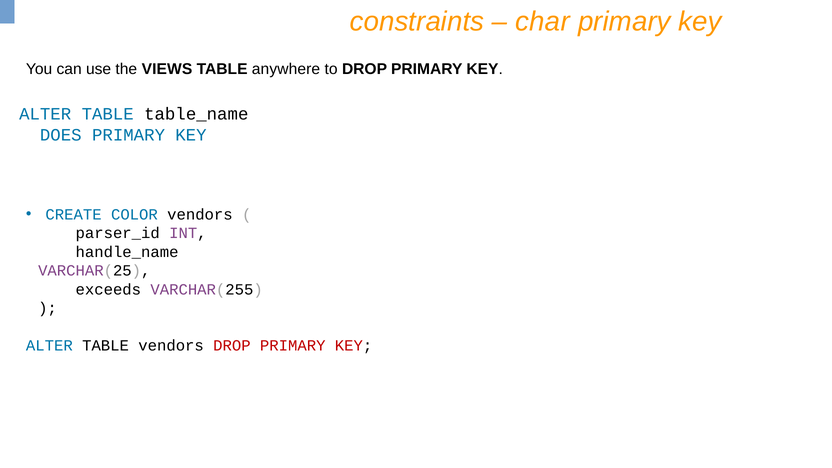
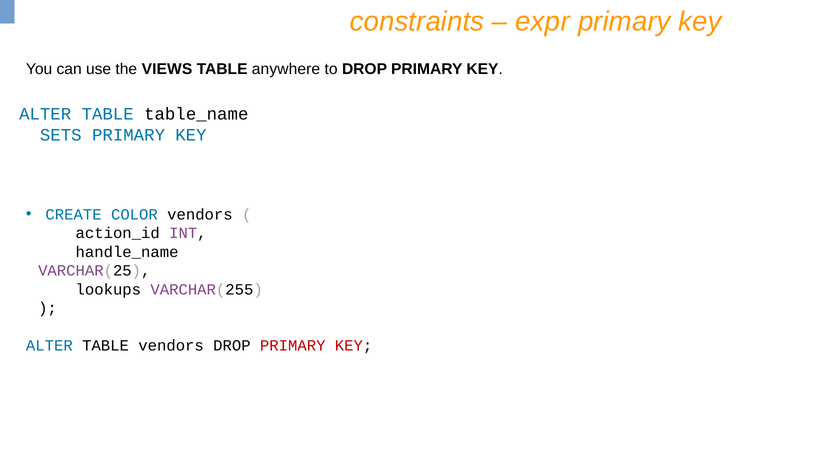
char: char -> expr
DOES: DOES -> SETS
parser_id: parser_id -> action_id
exceeds: exceeds -> lookups
DROP at (232, 346) colour: red -> black
